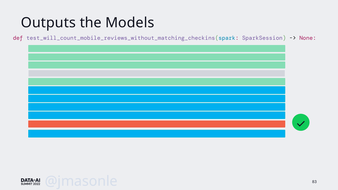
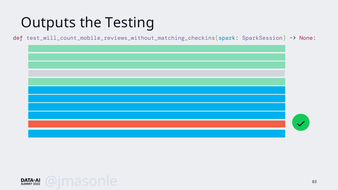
Models: Models -> Testing
